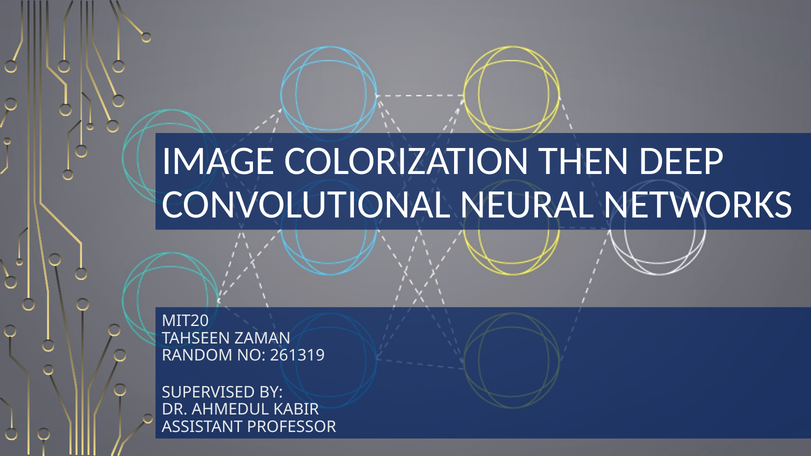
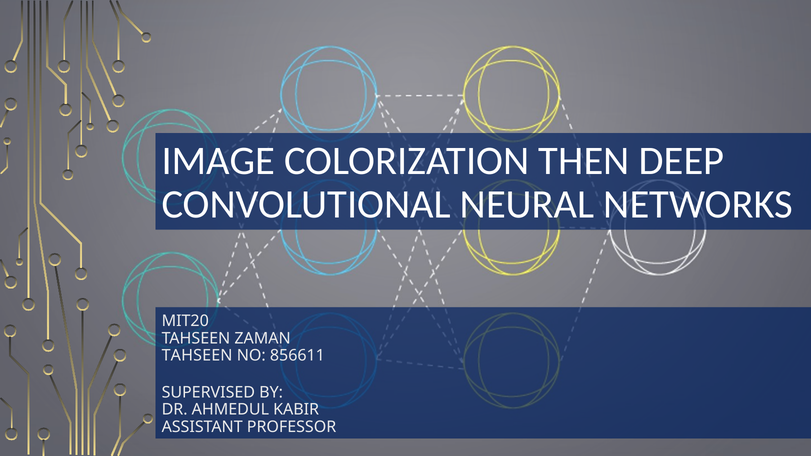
RANDOM at (197, 356): RANDOM -> TAHSEEN
261319: 261319 -> 856611
